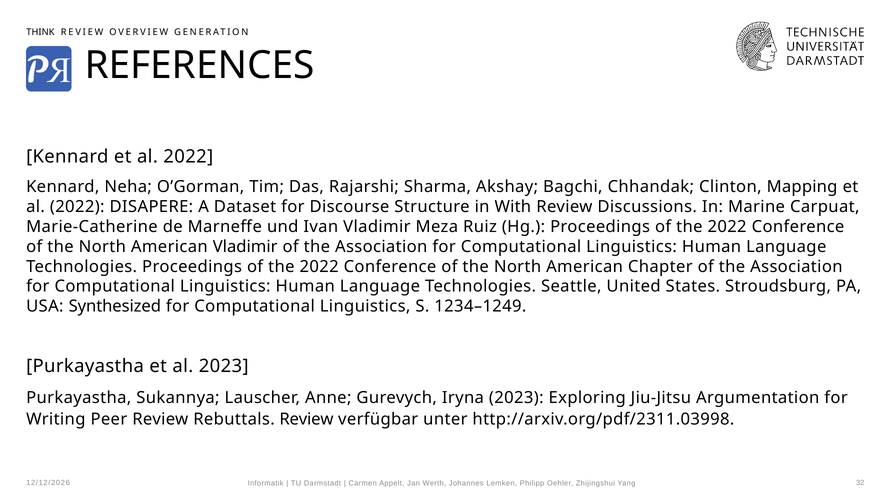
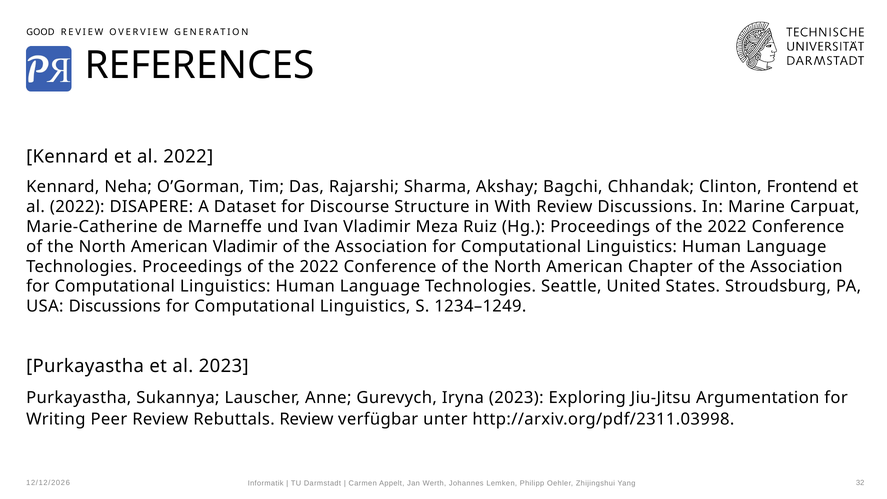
THINK: THINK -> GOOD
Mapping: Mapping -> Frontend
USA Synthesized: Synthesized -> Discussions
